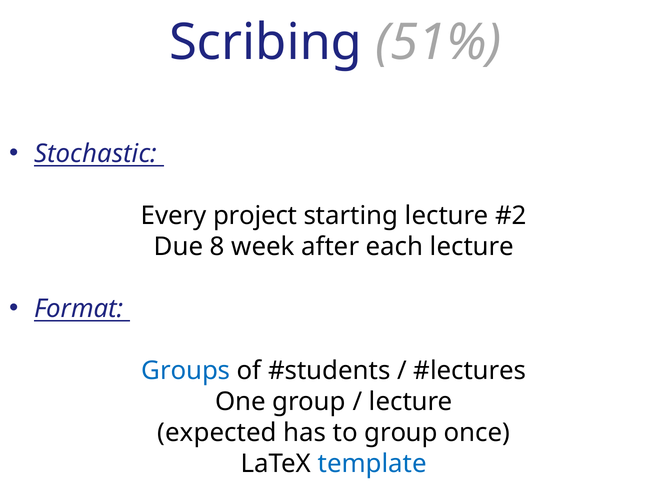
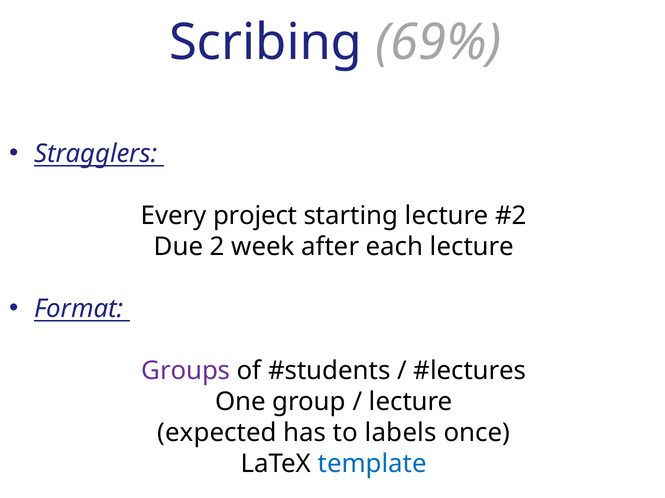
51%: 51% -> 69%
Stochastic: Stochastic -> Stragglers
8: 8 -> 2
Groups colour: blue -> purple
to group: group -> labels
